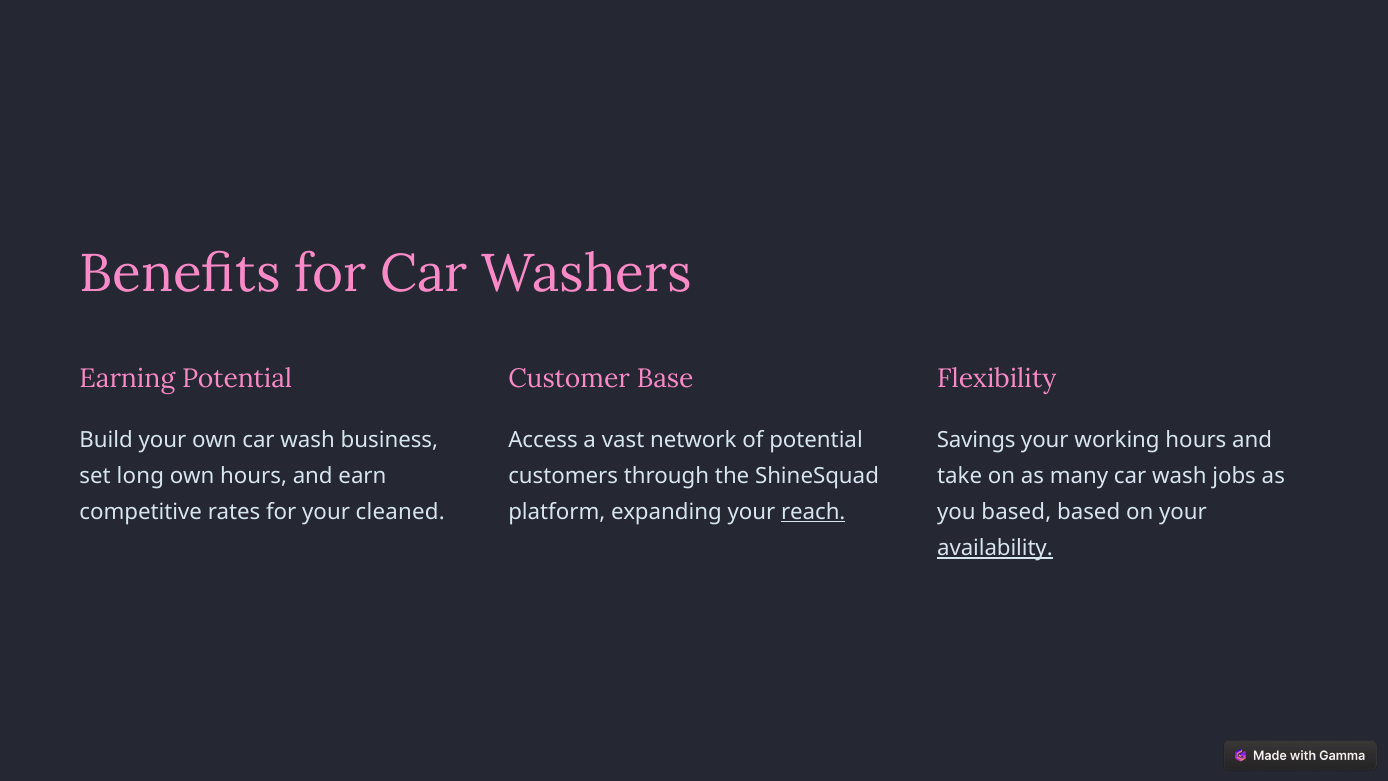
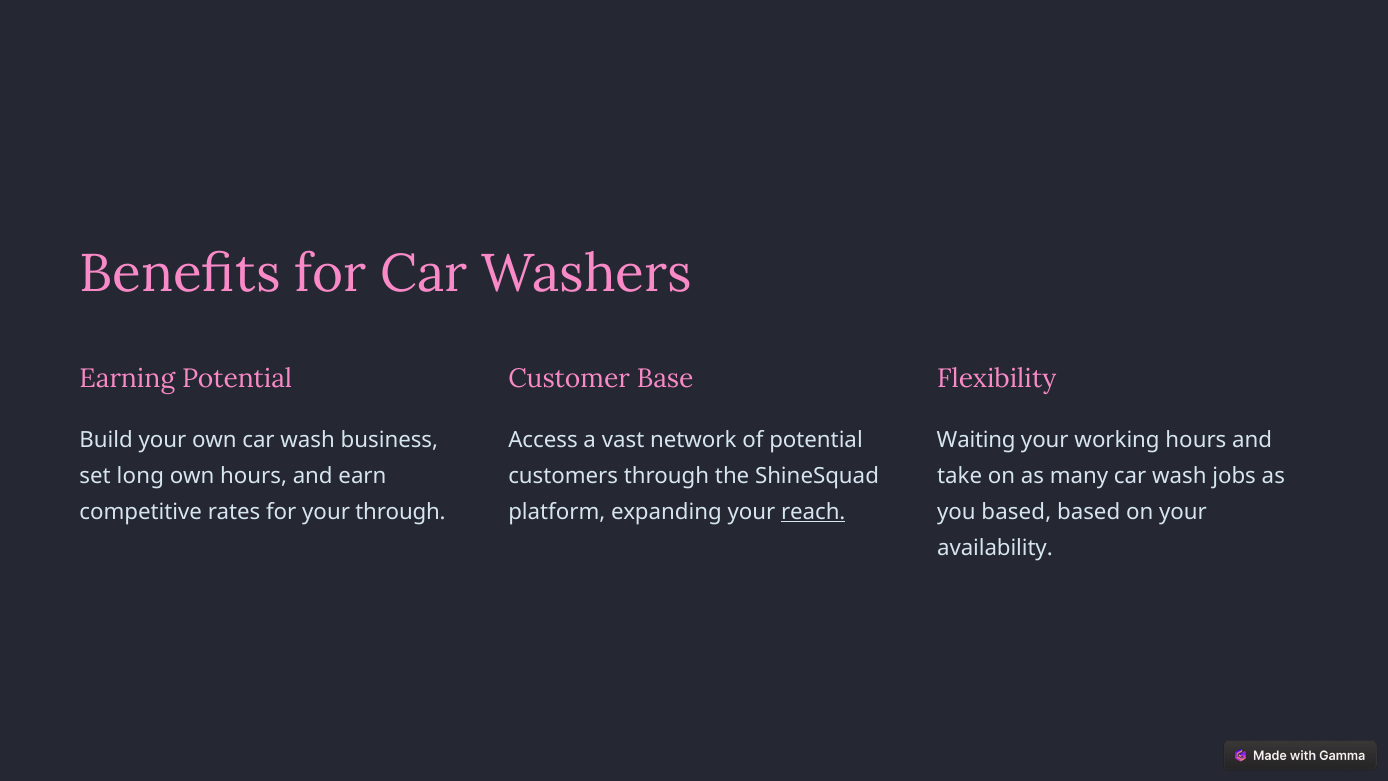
Savings: Savings -> Waiting
your cleaned: cleaned -> through
availability underline: present -> none
